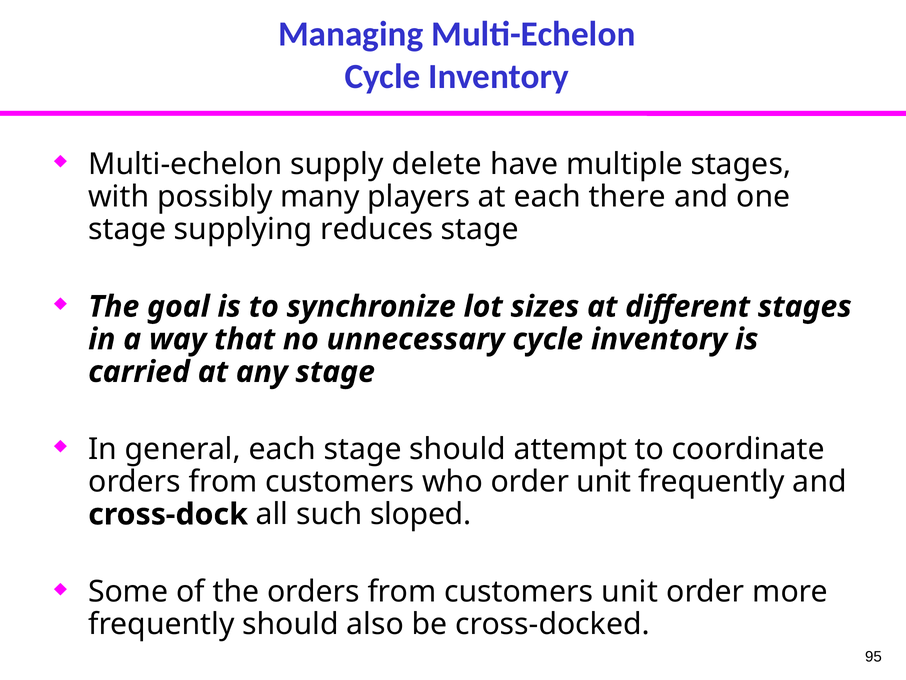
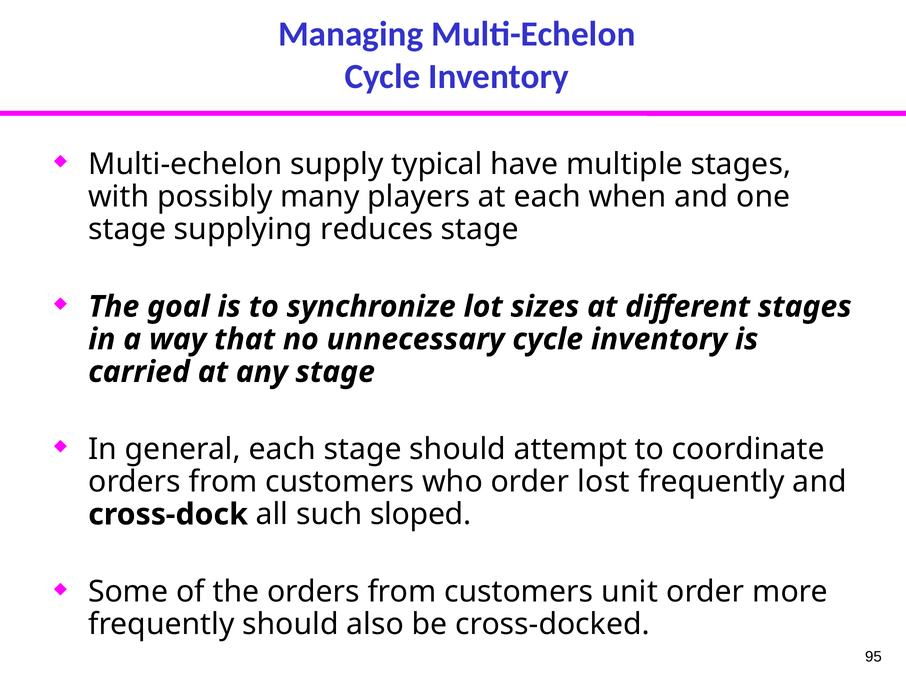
delete: delete -> typical
there: there -> when
order unit: unit -> lost
